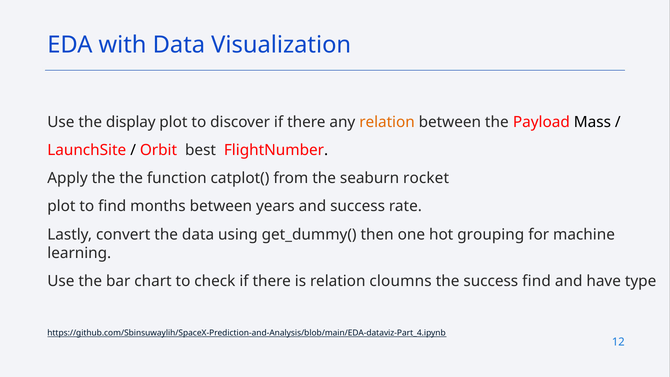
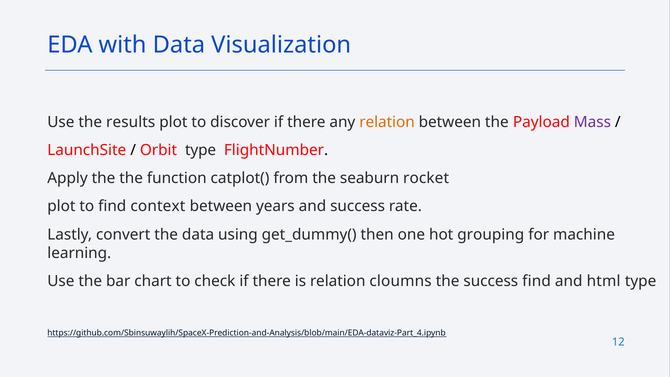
display: display -> results
Mass colour: black -> purple
Orbit best: best -> type
months: months -> context
have: have -> html
